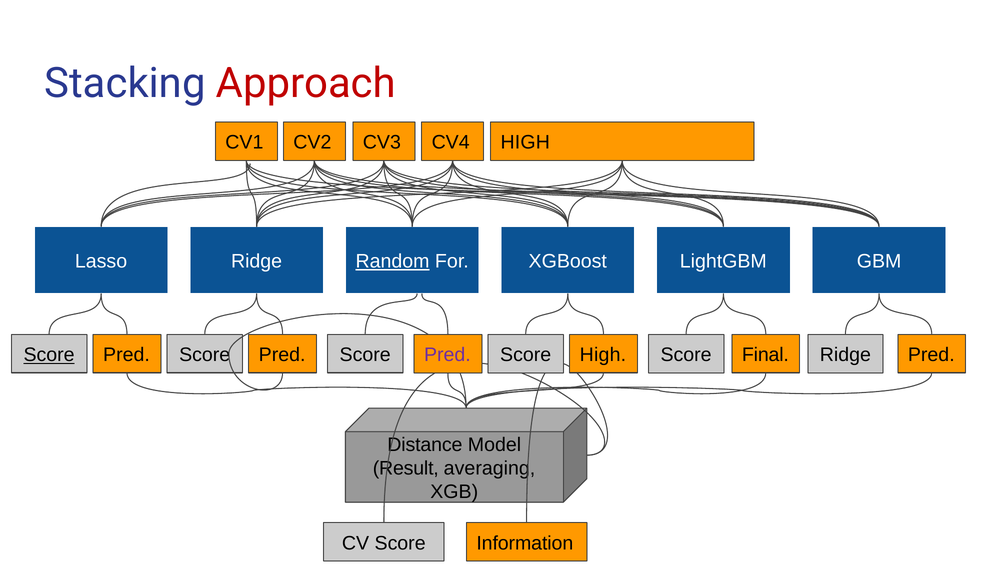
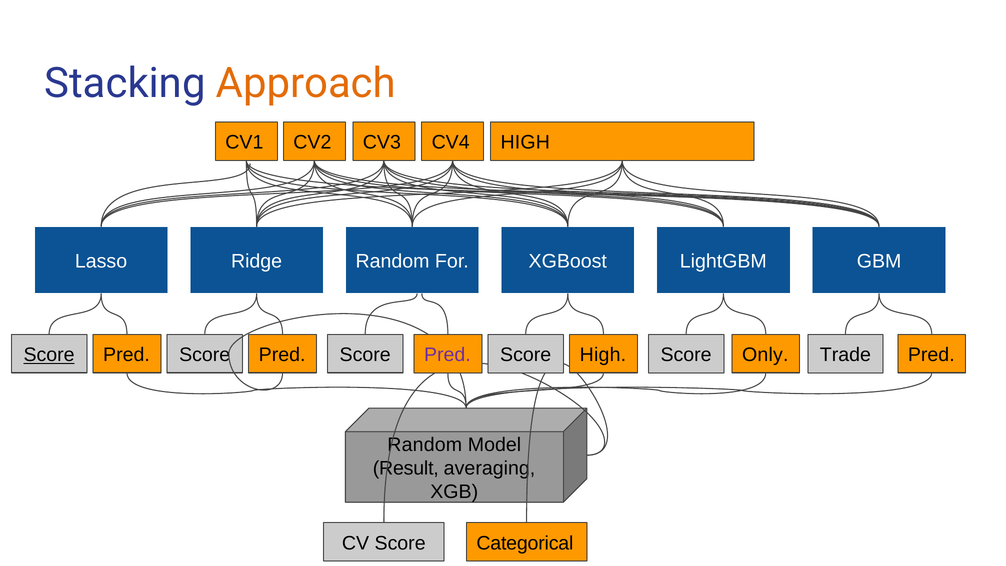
Approach colour: red -> orange
Random at (393, 261) underline: present -> none
Final: Final -> Only
Ridge at (845, 355): Ridge -> Trade
Distance at (425, 445): Distance -> Random
Information: Information -> Categorical
